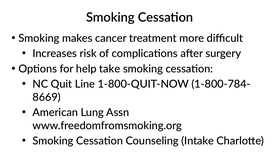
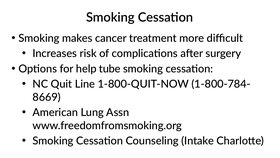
take: take -> tube
